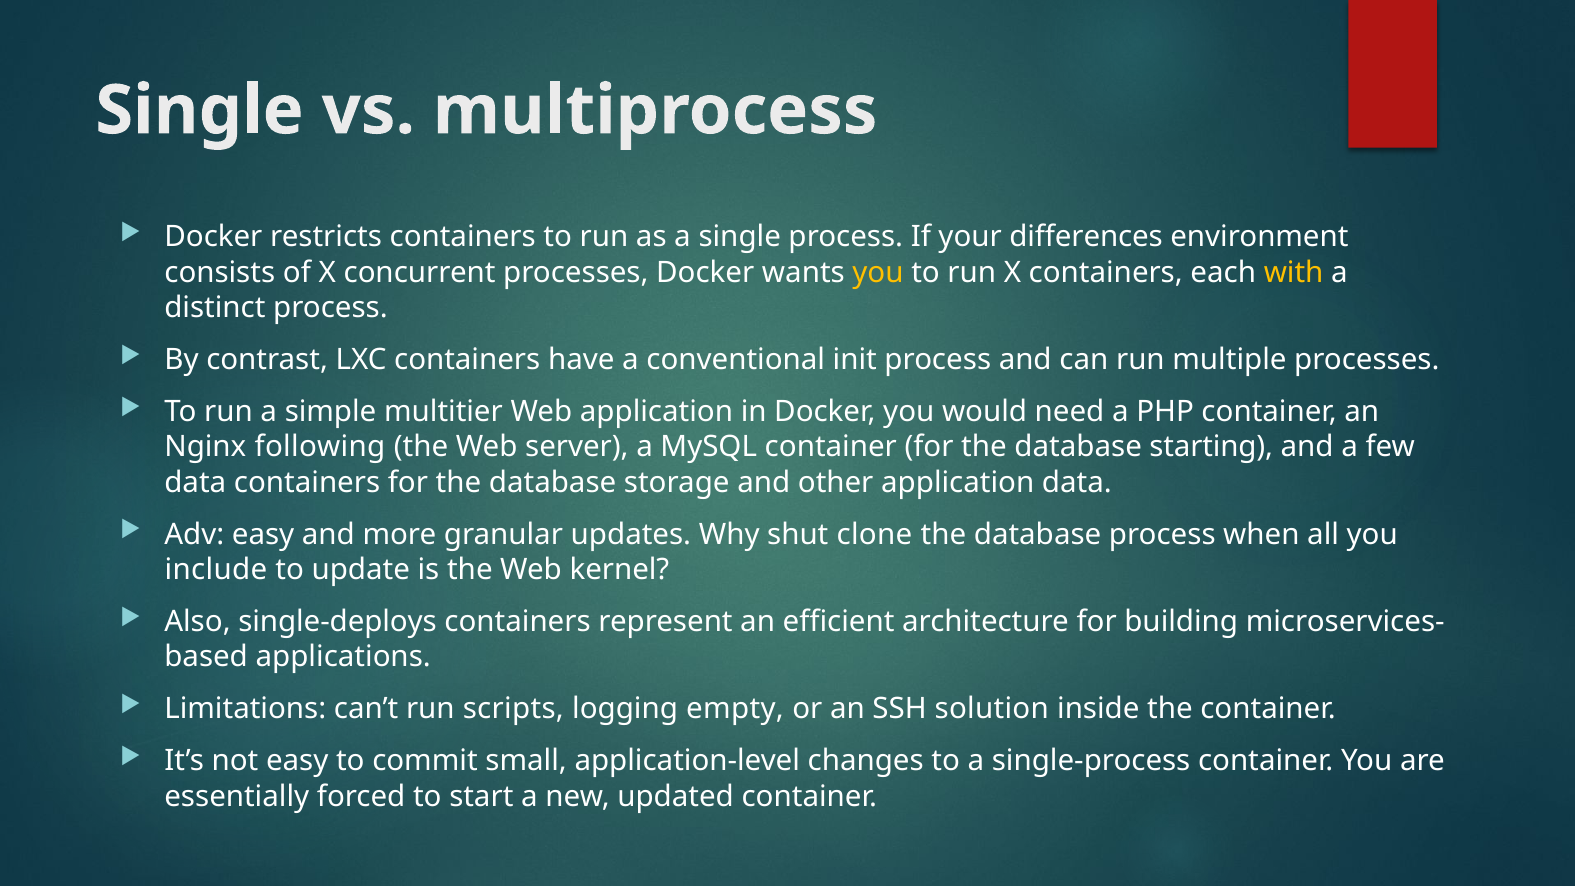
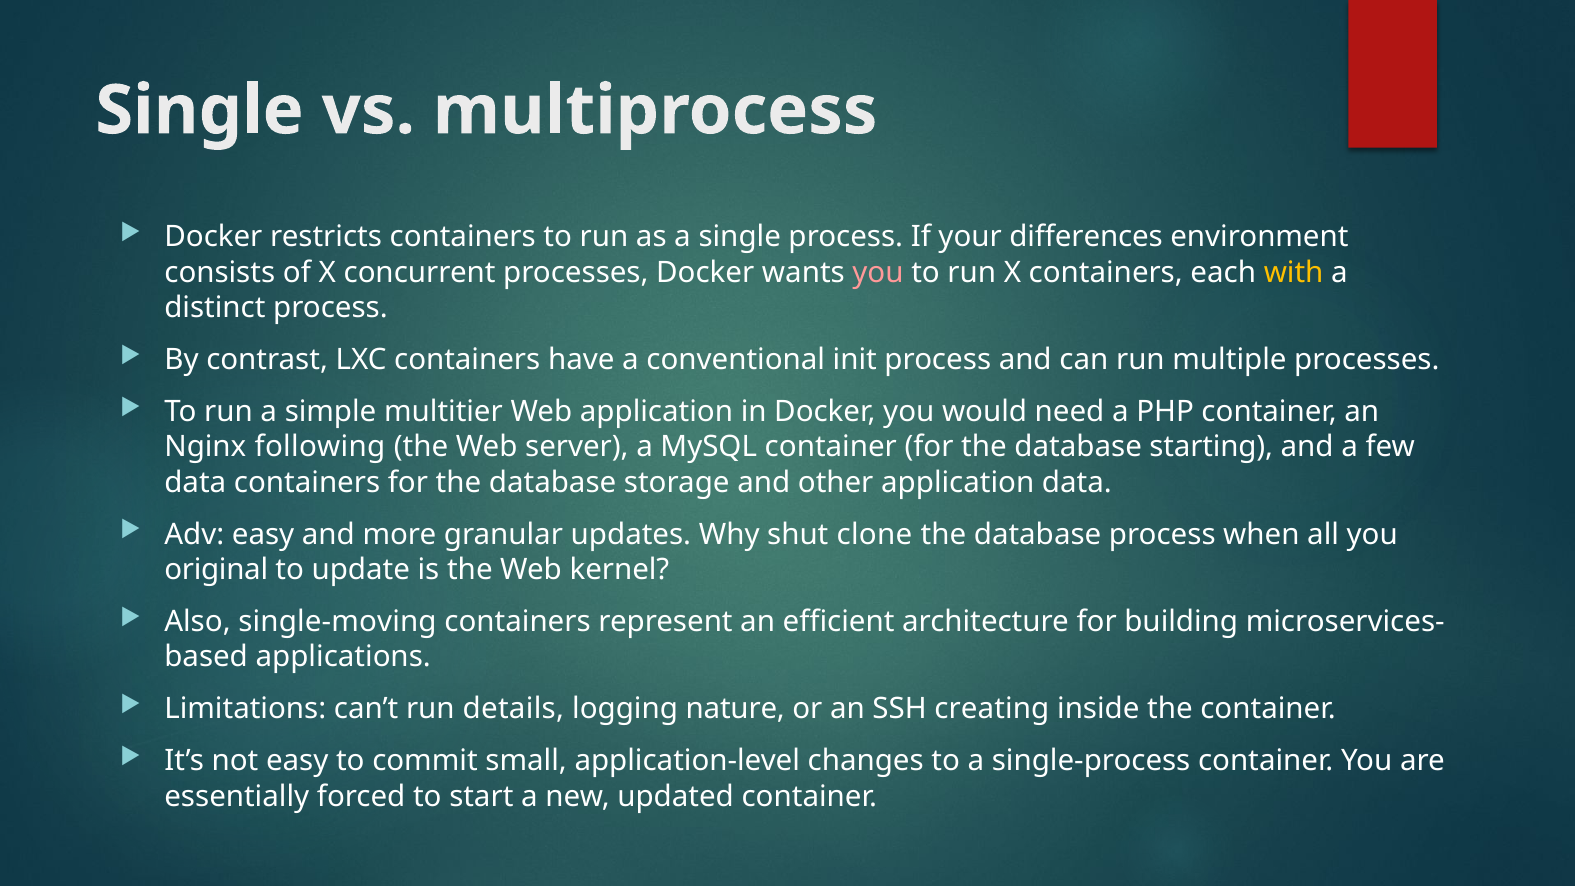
you at (878, 272) colour: yellow -> pink
include: include -> original
single-deploys: single-deploys -> single-moving
scripts: scripts -> details
empty: empty -> nature
solution: solution -> creating
